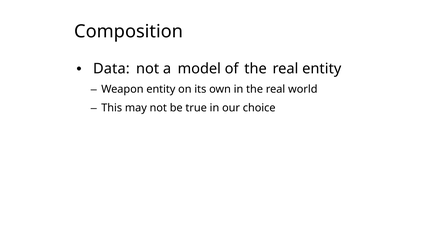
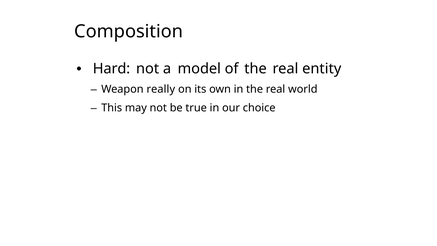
Data: Data -> Hard
Weapon entity: entity -> really
